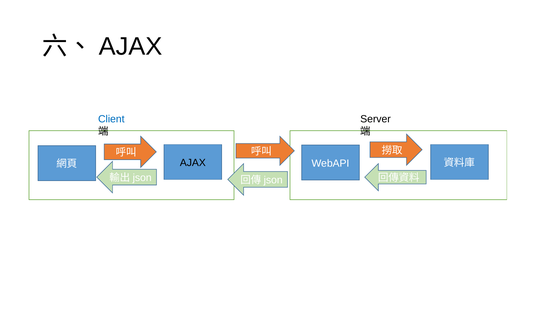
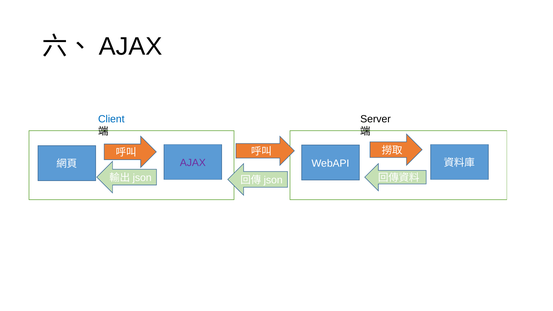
AJAX at (193, 163) colour: black -> purple
